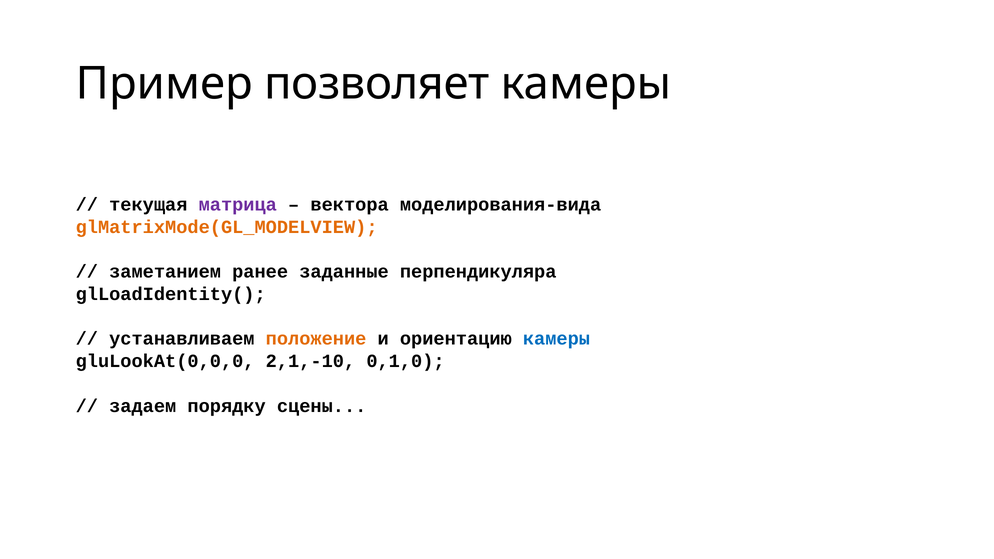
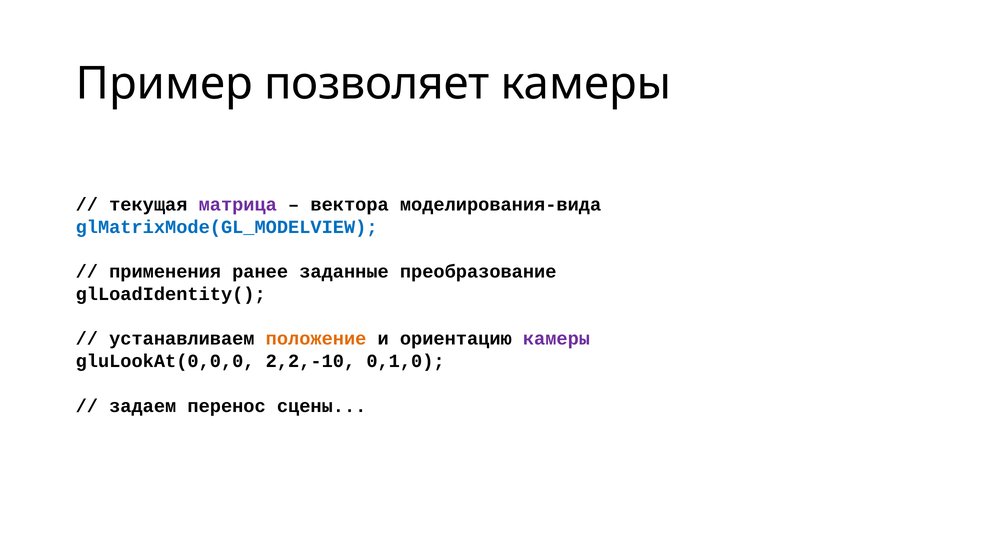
glMatrixMode(GL_MODELVIEW colour: orange -> blue
заметанием: заметанием -> применения
перпендикуляра: перпендикуляра -> преобразование
камеры at (556, 339) colour: blue -> purple
2,1,-10: 2,1,-10 -> 2,2,-10
порядку: порядку -> перенос
